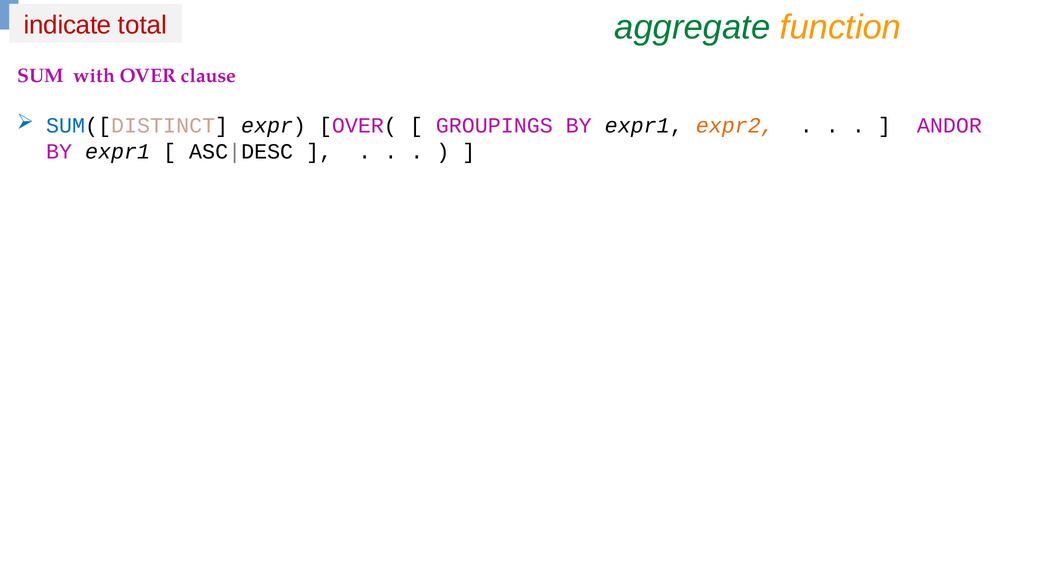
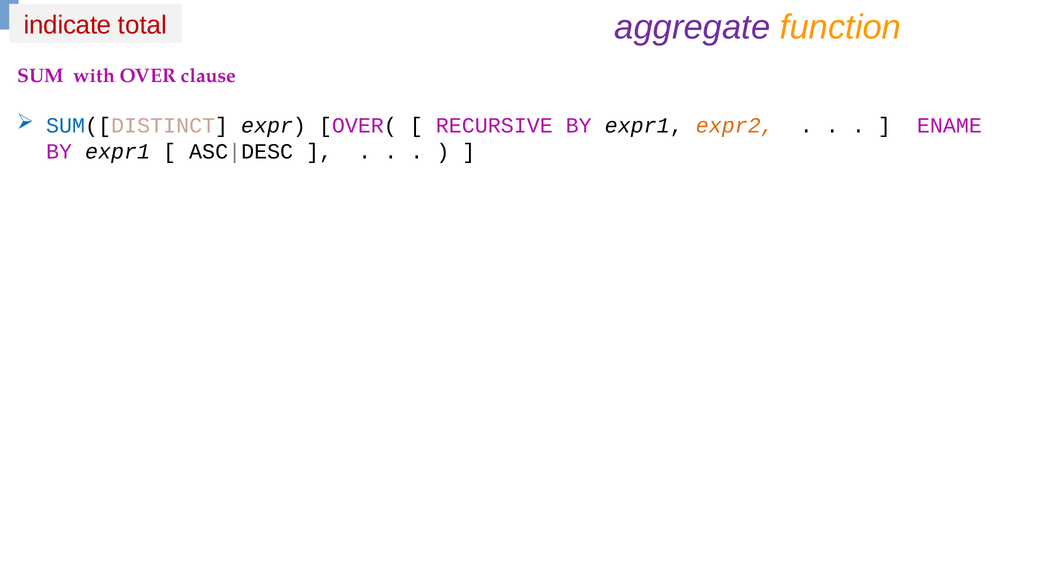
aggregate colour: green -> purple
GROUPINGS: GROUPINGS -> RECURSIVE
ANDOR: ANDOR -> ENAME
